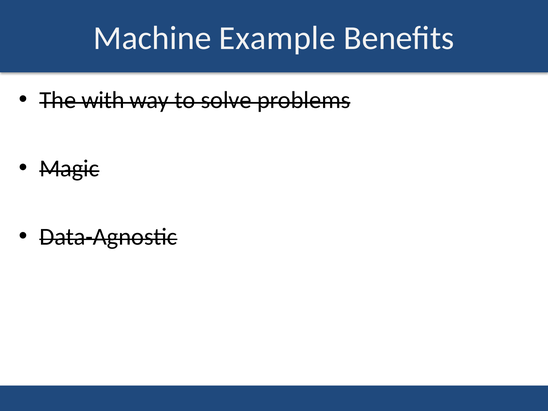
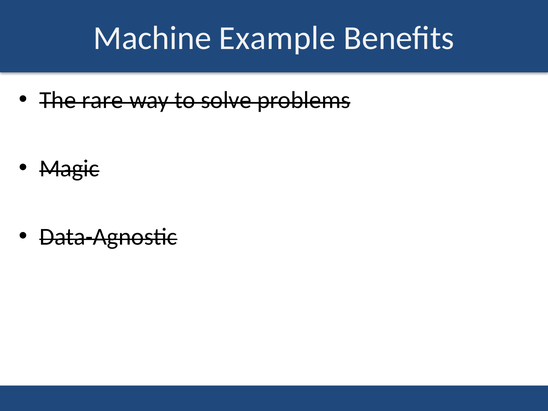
with: with -> rare
